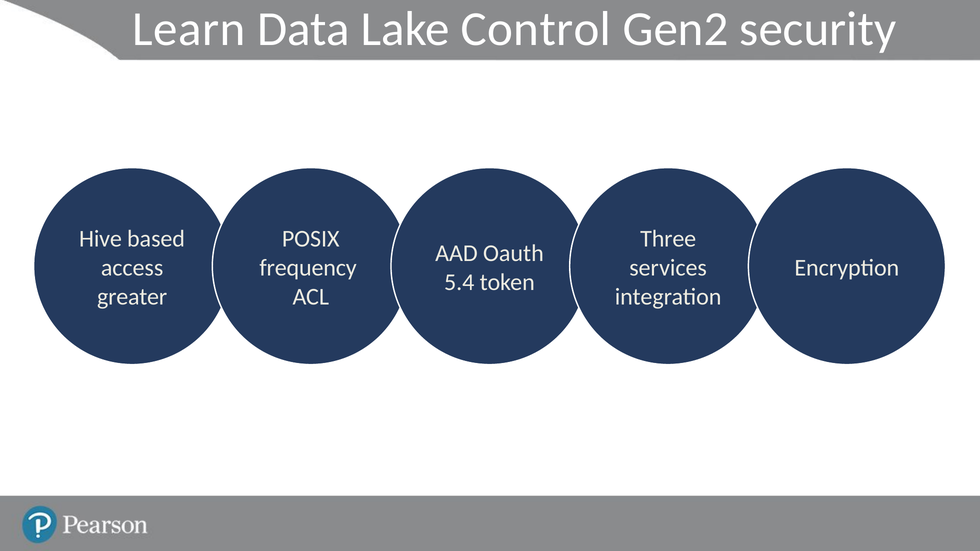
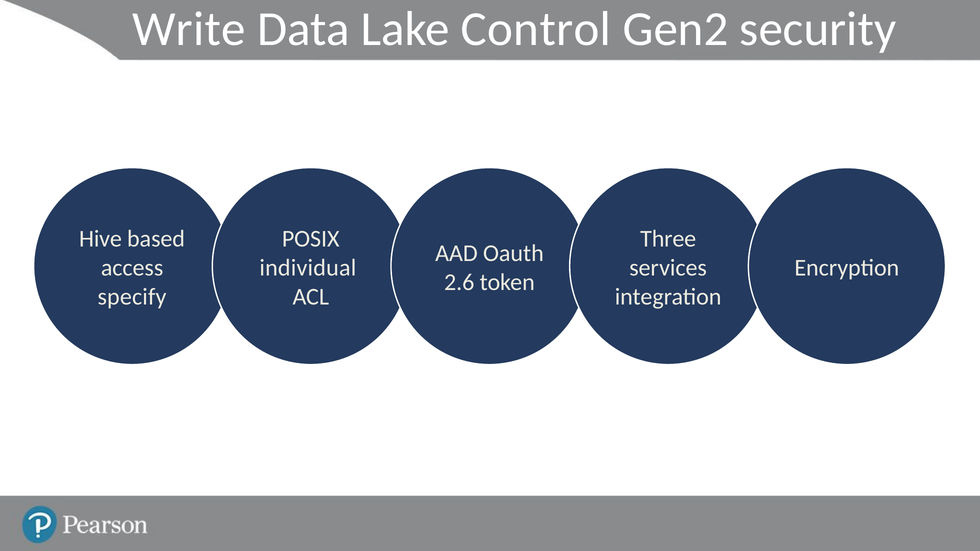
Learn: Learn -> Write
frequency: frequency -> individual
5.4: 5.4 -> 2.6
greater: greater -> specify
